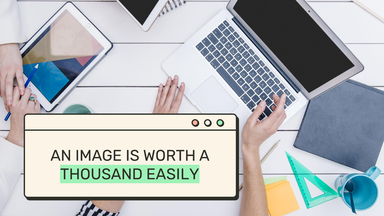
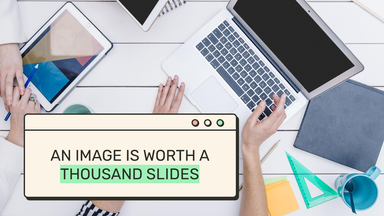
EASILY: EASILY -> SLIDES
